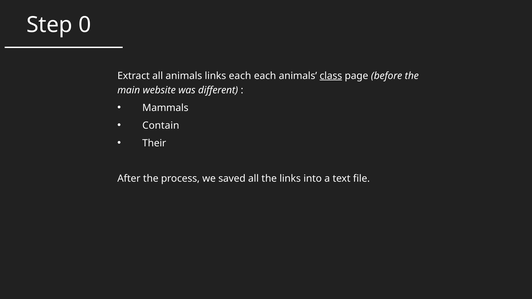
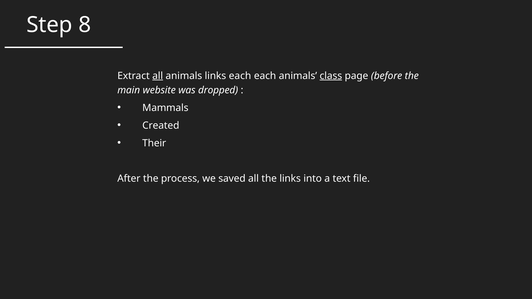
0: 0 -> 8
all at (158, 76) underline: none -> present
different: different -> dropped
Contain: Contain -> Created
